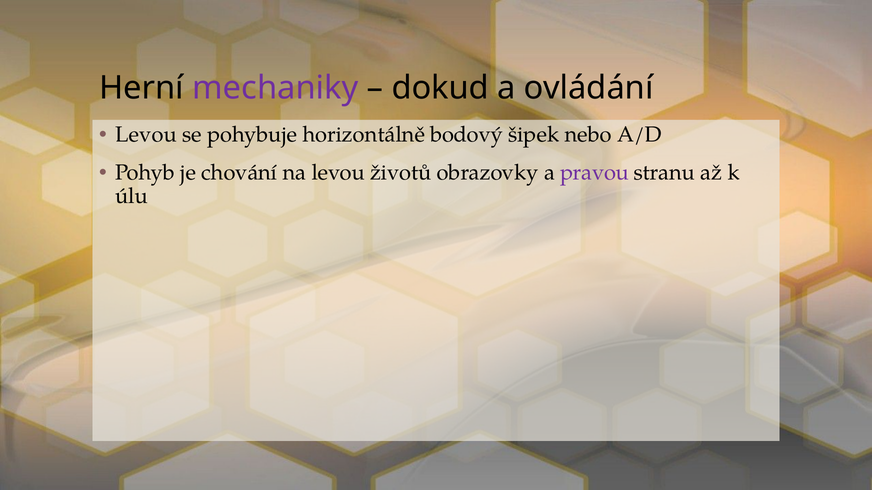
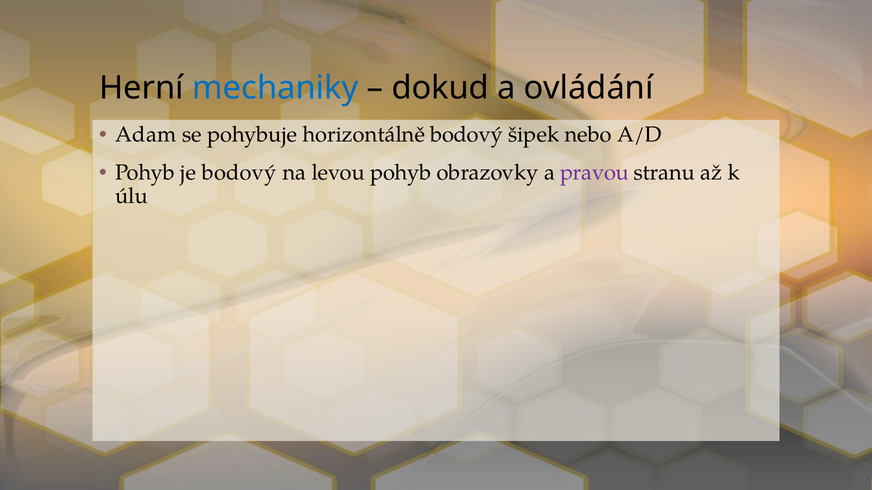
mechaniky colour: purple -> blue
Levou at (146, 135): Levou -> Adam
je chování: chování -> bodový
levou životů: životů -> pohyb
